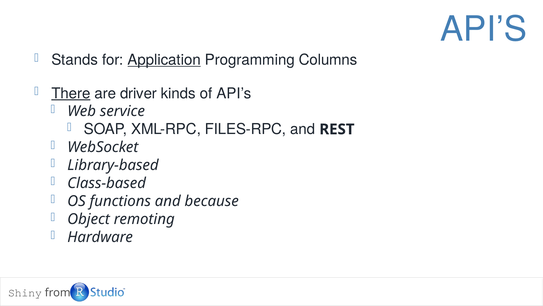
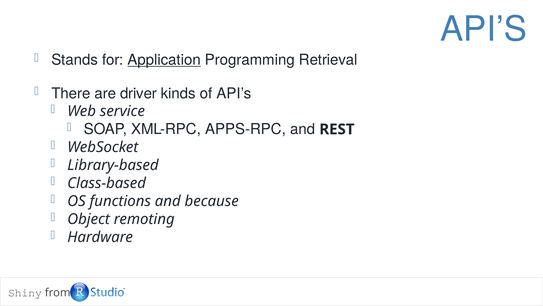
Columns: Columns -> Retrieval
There underline: present -> none
FILES-RPC: FILES-RPC -> APPS-RPC
